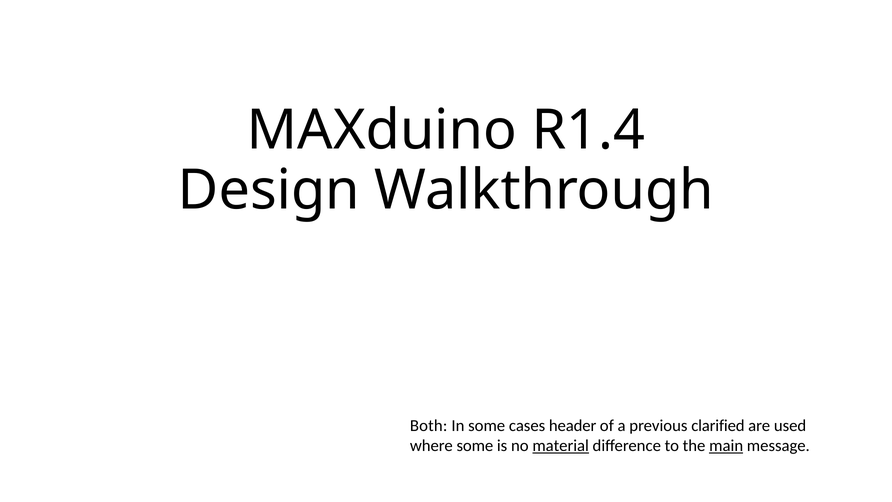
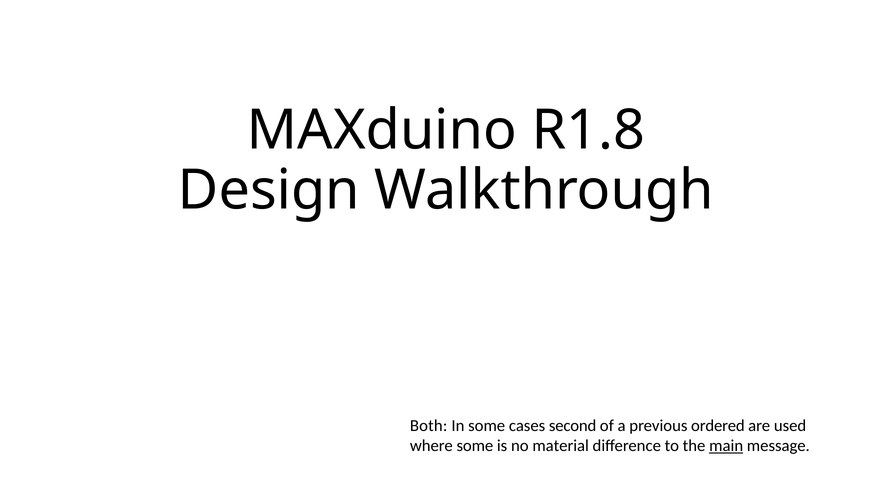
R1.4: R1.4 -> R1.8
header: header -> second
clarified: clarified -> ordered
material underline: present -> none
